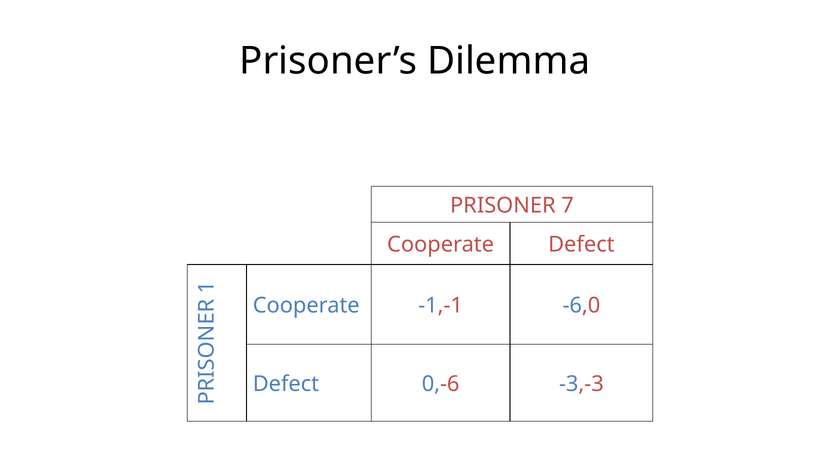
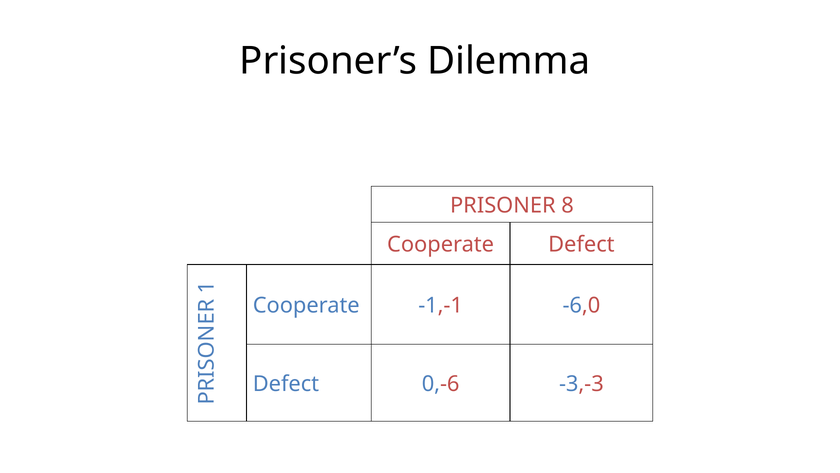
7: 7 -> 8
